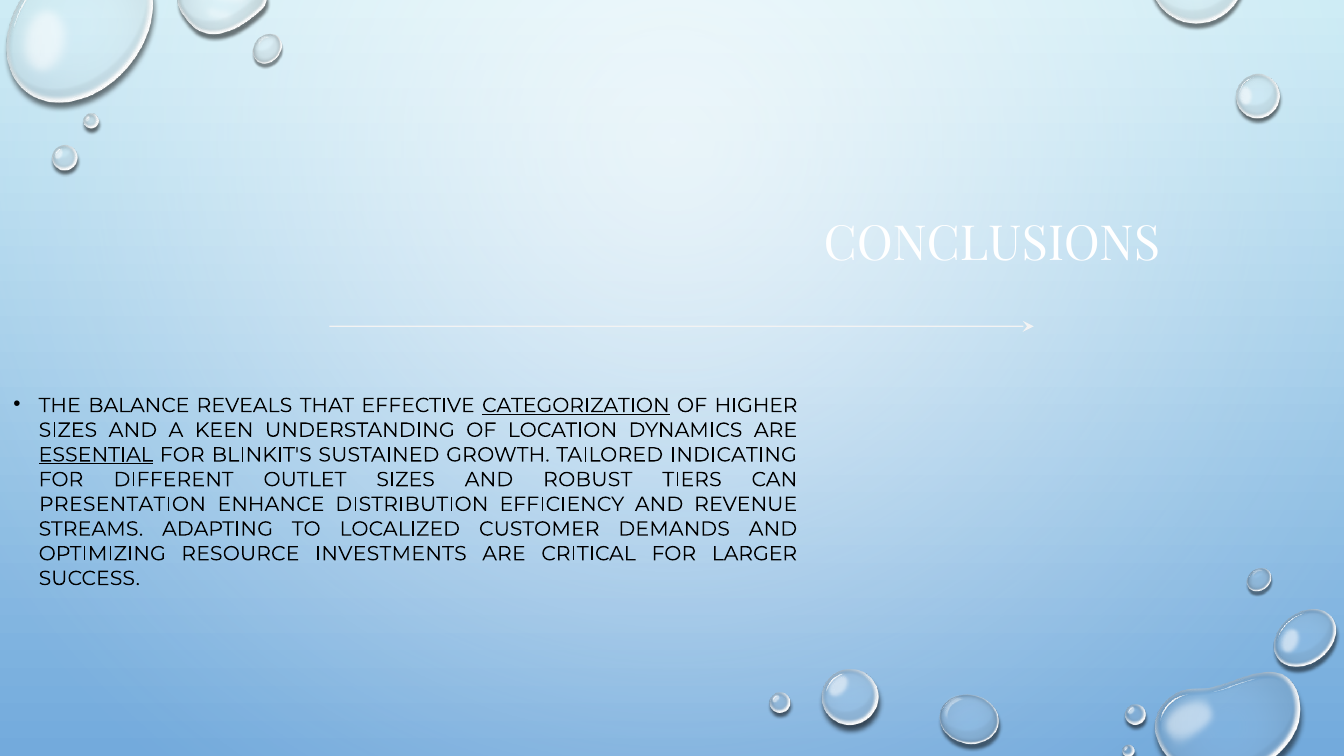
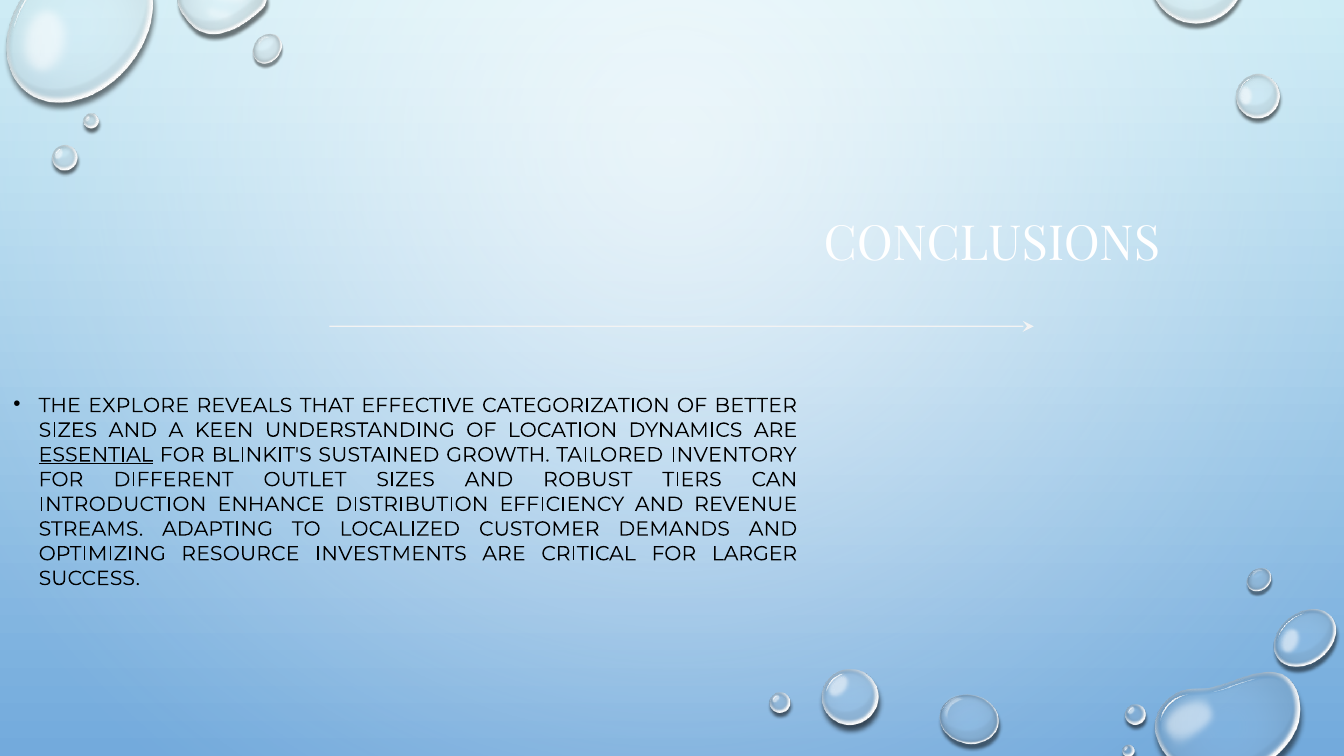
BALANCE: BALANCE -> EXPLORE
CATEGORIZATION underline: present -> none
HIGHER: HIGHER -> BETTER
INDICATING: INDICATING -> INVENTORY
PRESENTATION: PRESENTATION -> INTRODUCTION
